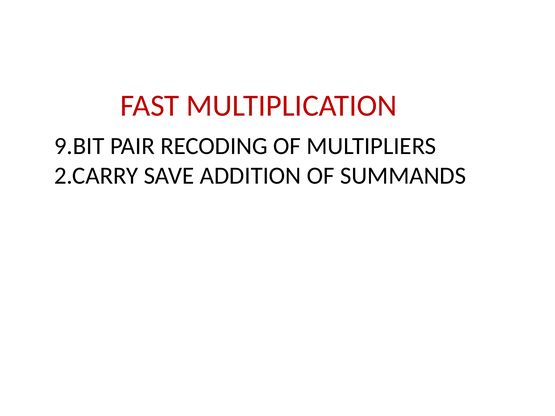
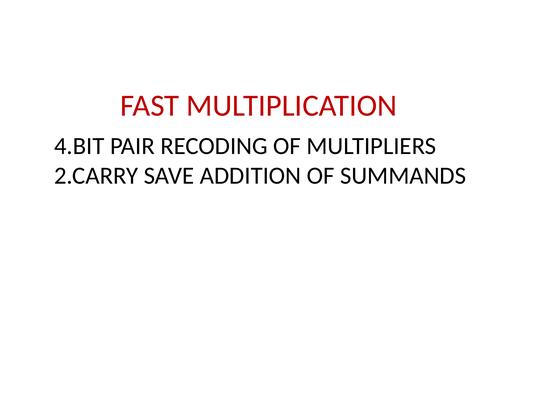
9.BIT: 9.BIT -> 4.BIT
